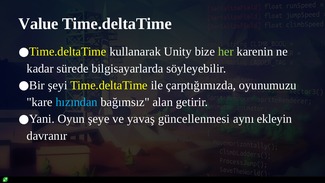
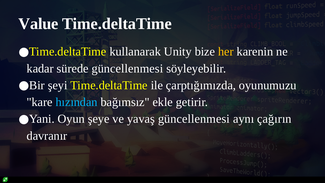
her colour: light green -> yellow
sürede bilgisayarlarda: bilgisayarlarda -> güncellenmesi
alan: alan -> ekle
ekleyin: ekleyin -> çağırın
